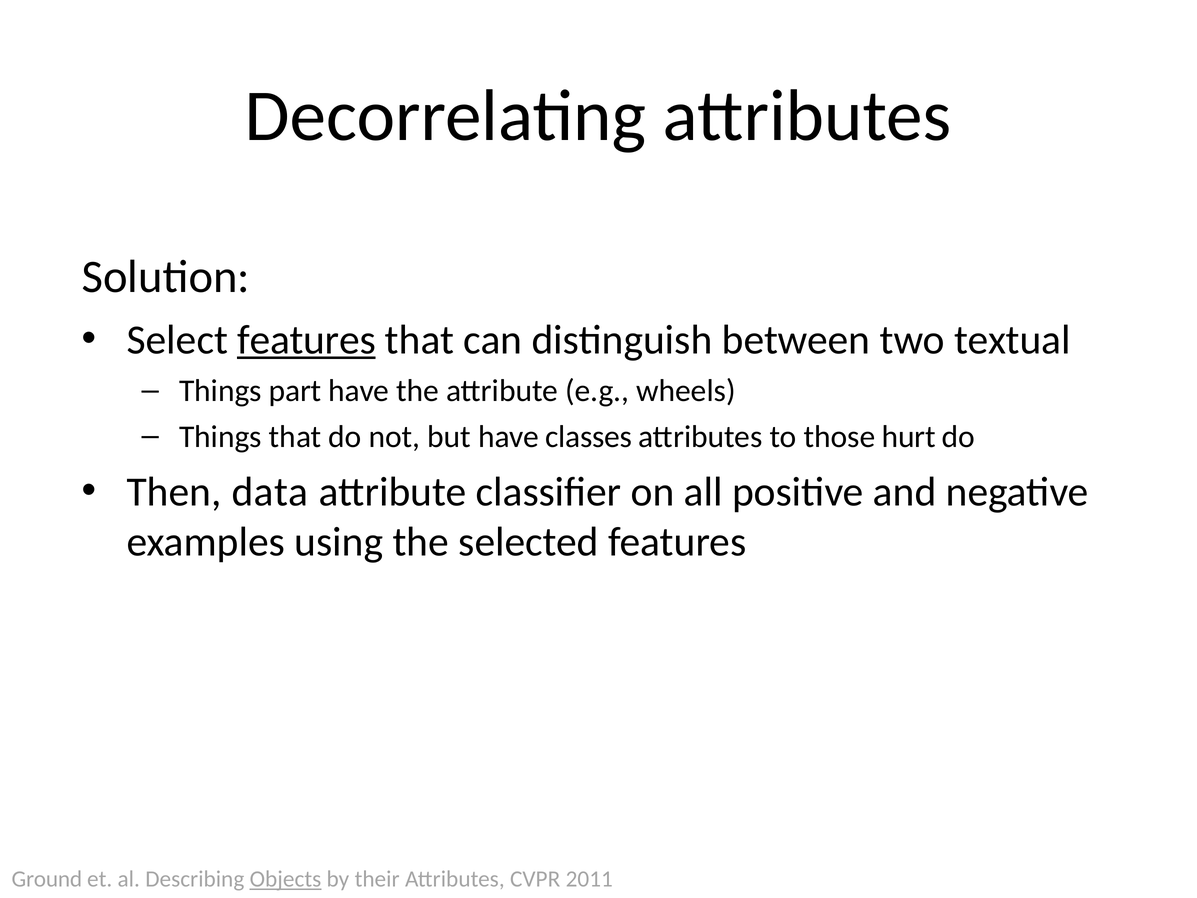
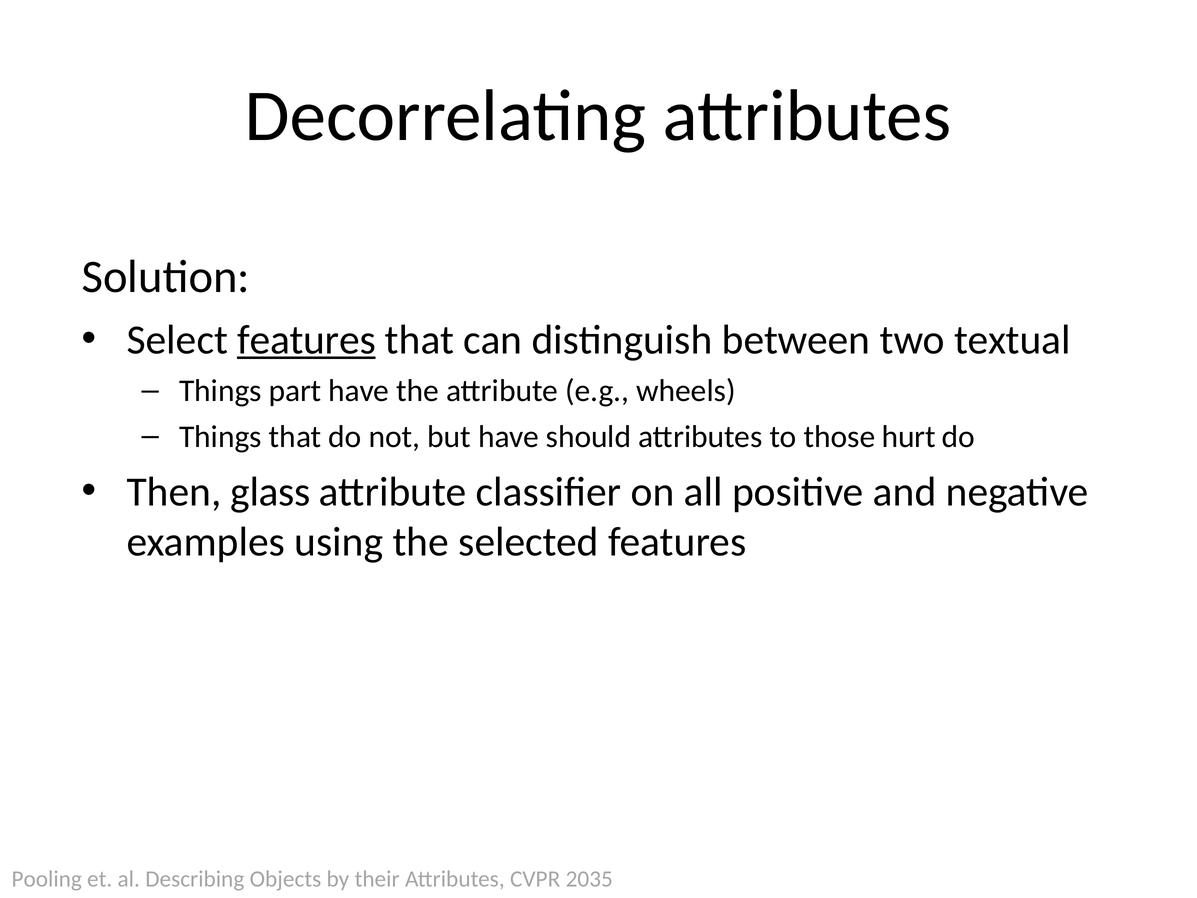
classes: classes -> should
data: data -> glass
Ground: Ground -> Pooling
Objects underline: present -> none
2011: 2011 -> 2035
